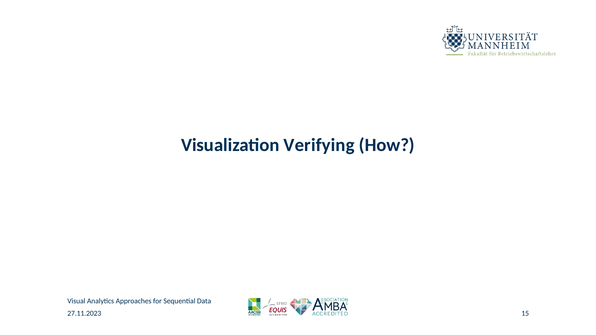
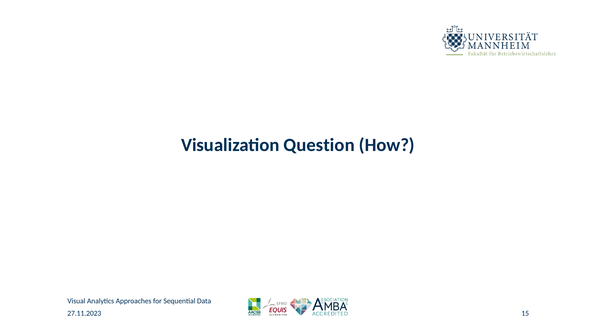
Verifying: Verifying -> Question
